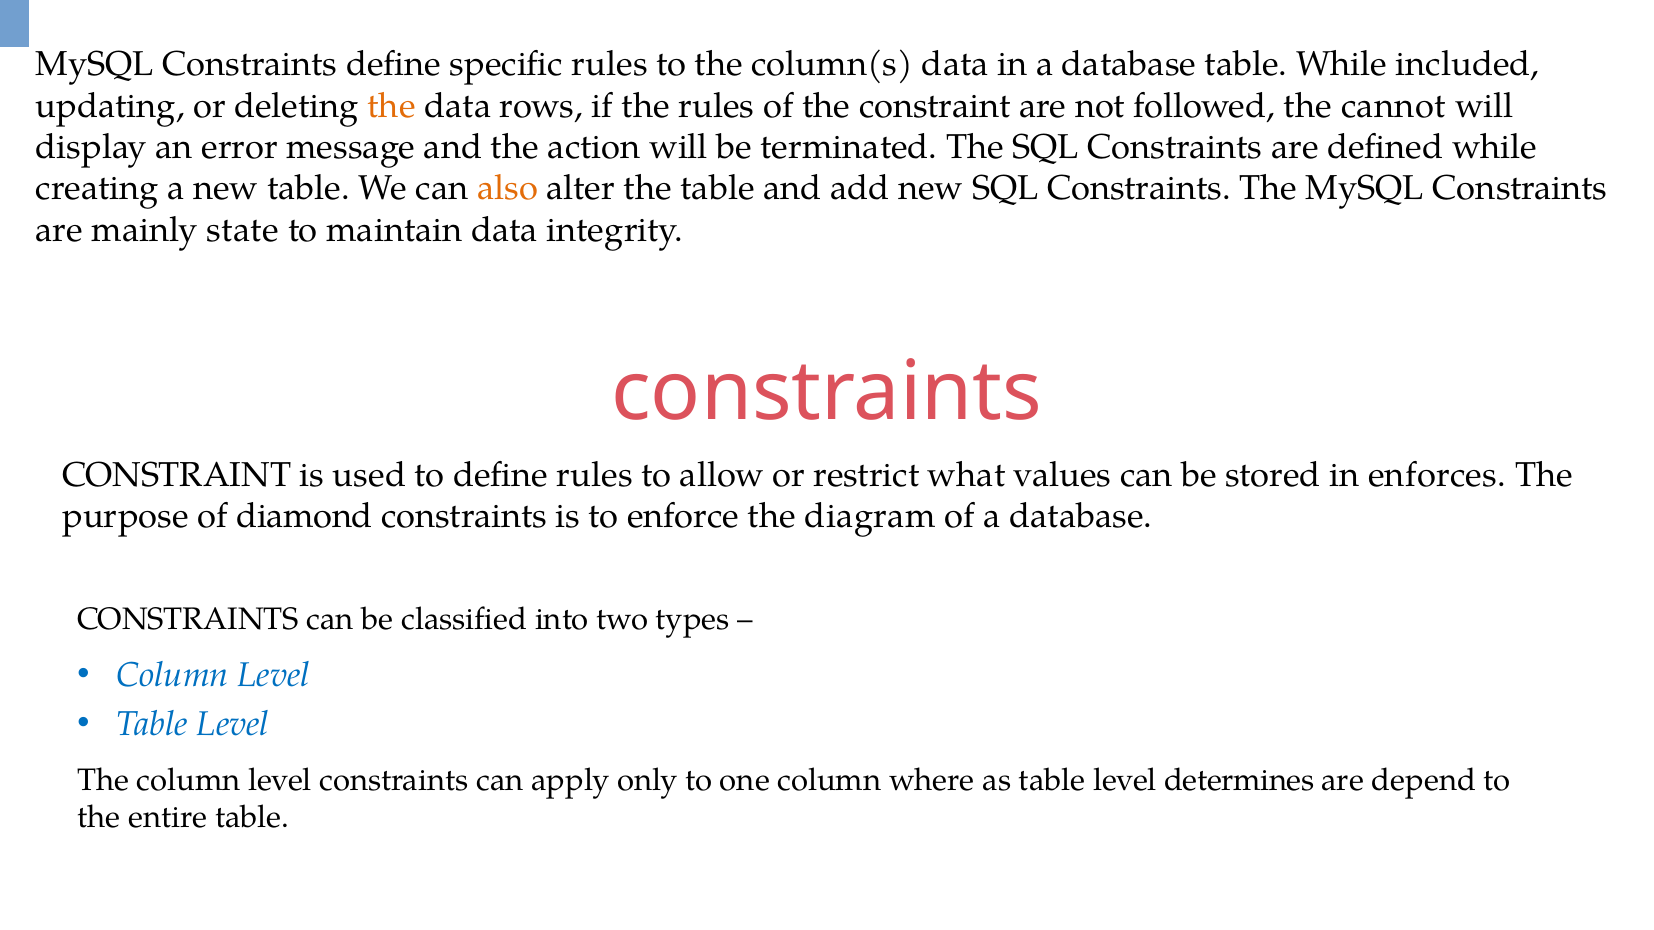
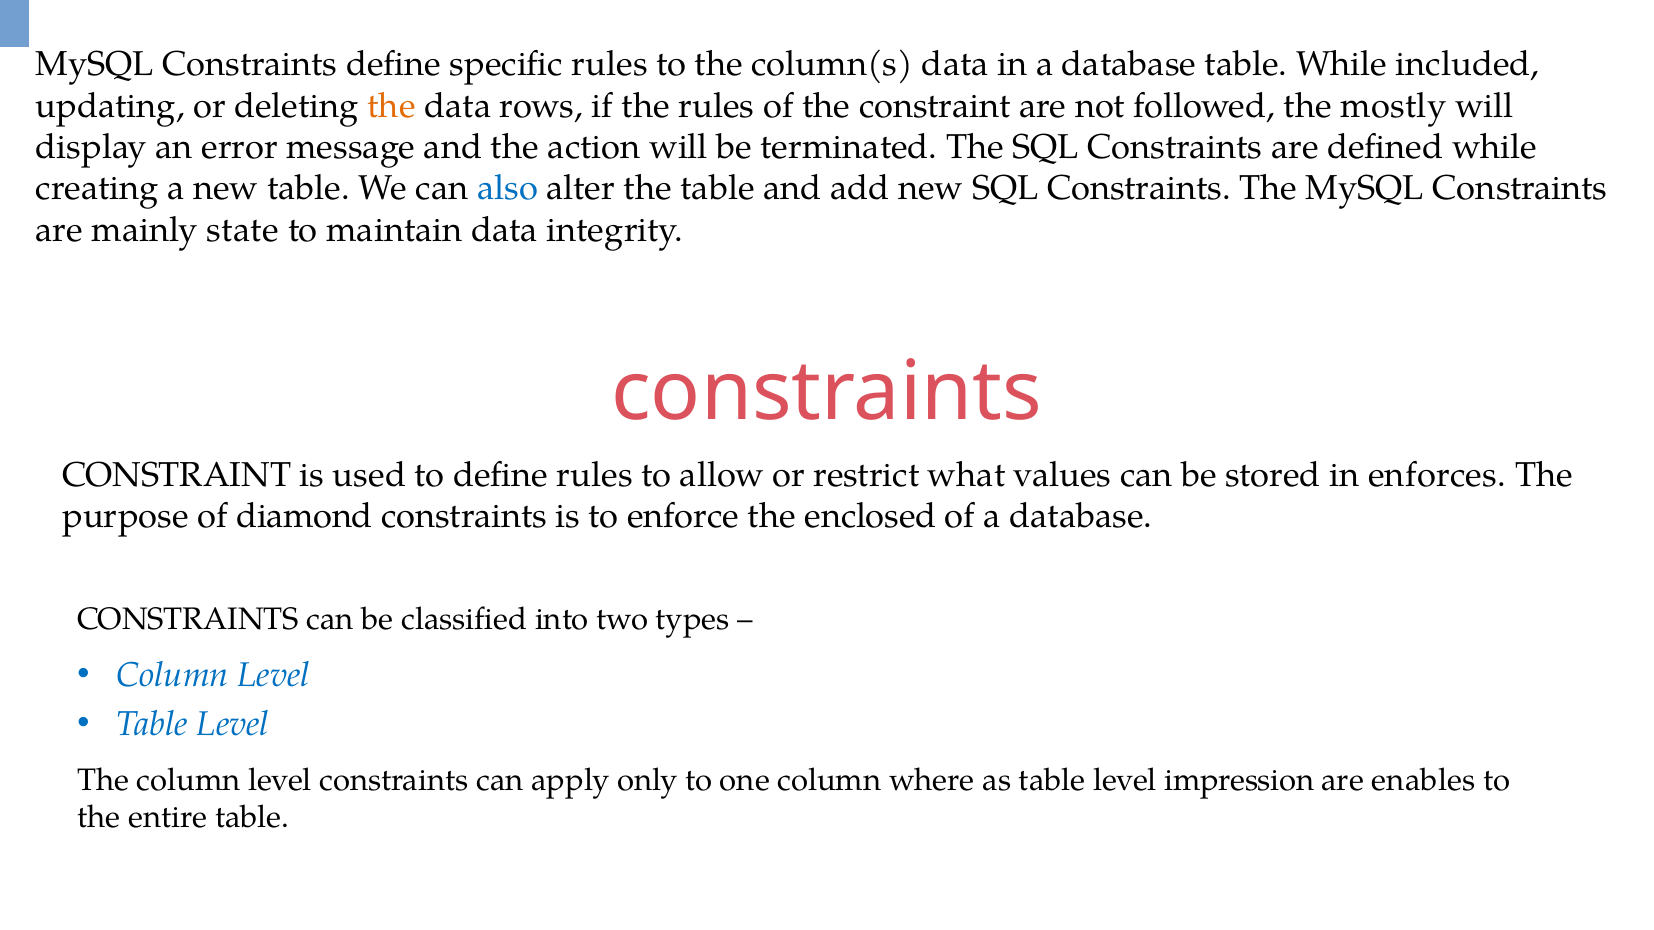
cannot: cannot -> mostly
also colour: orange -> blue
diagram: diagram -> enclosed
determines: determines -> impression
depend: depend -> enables
